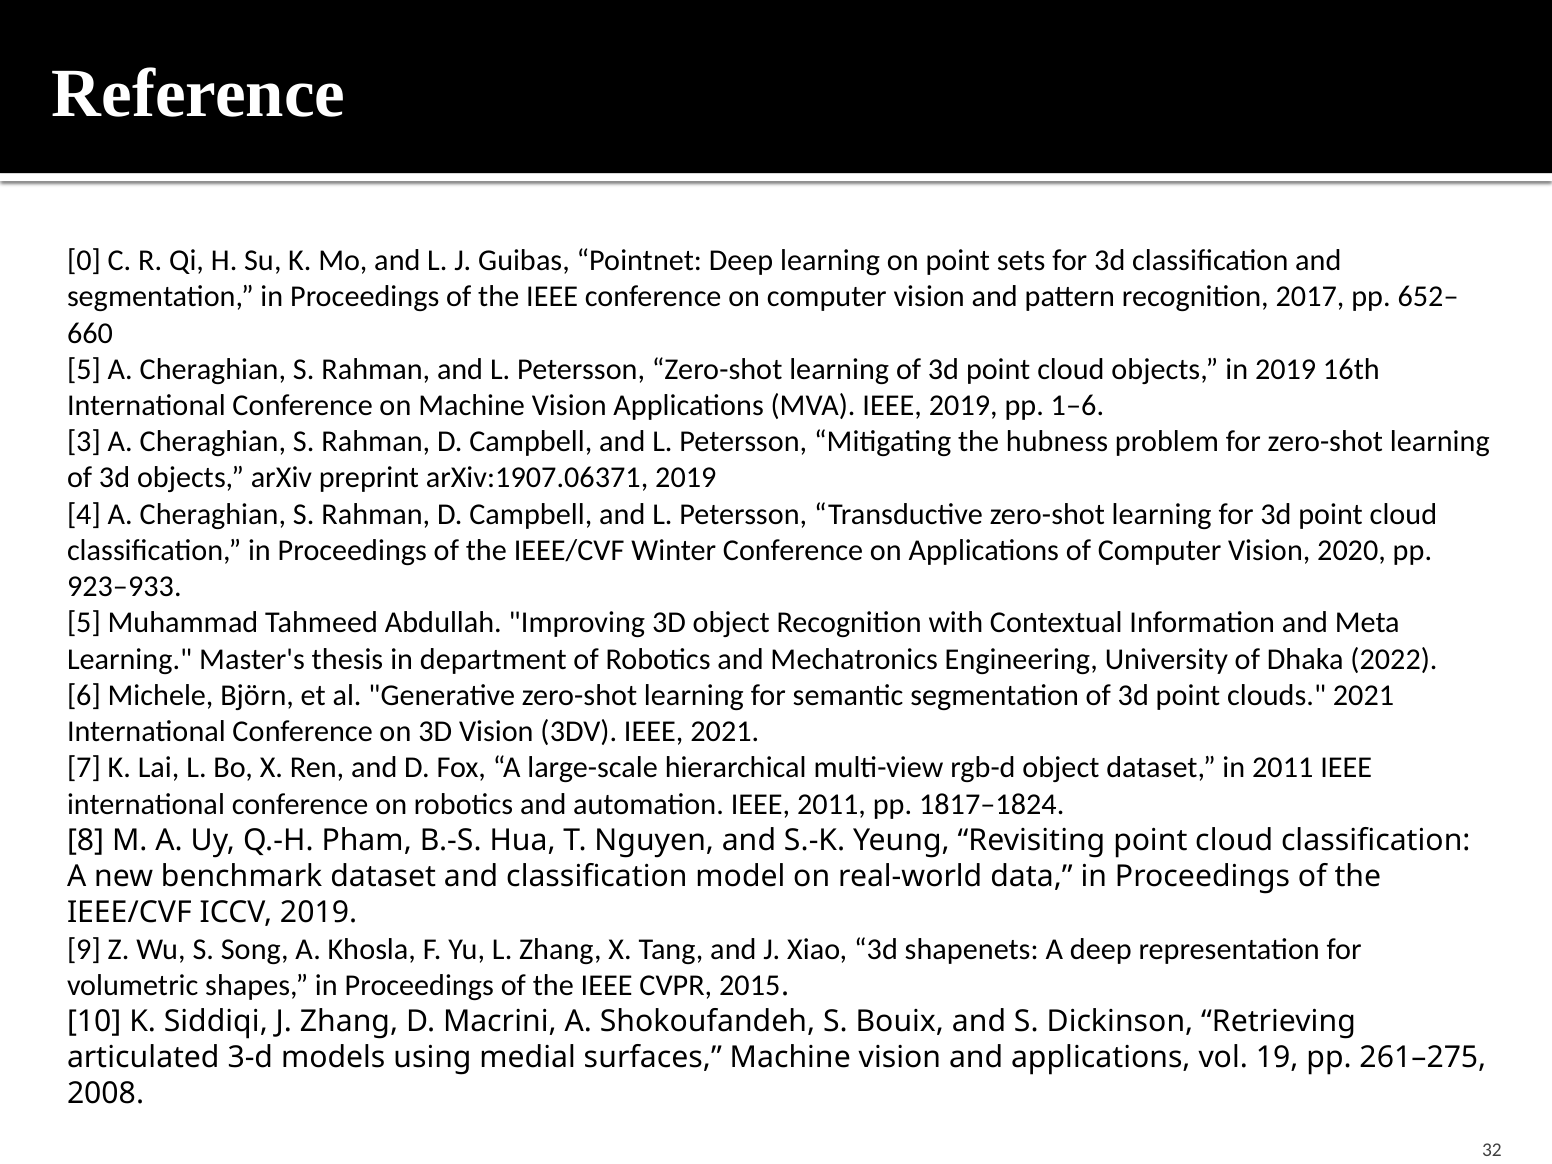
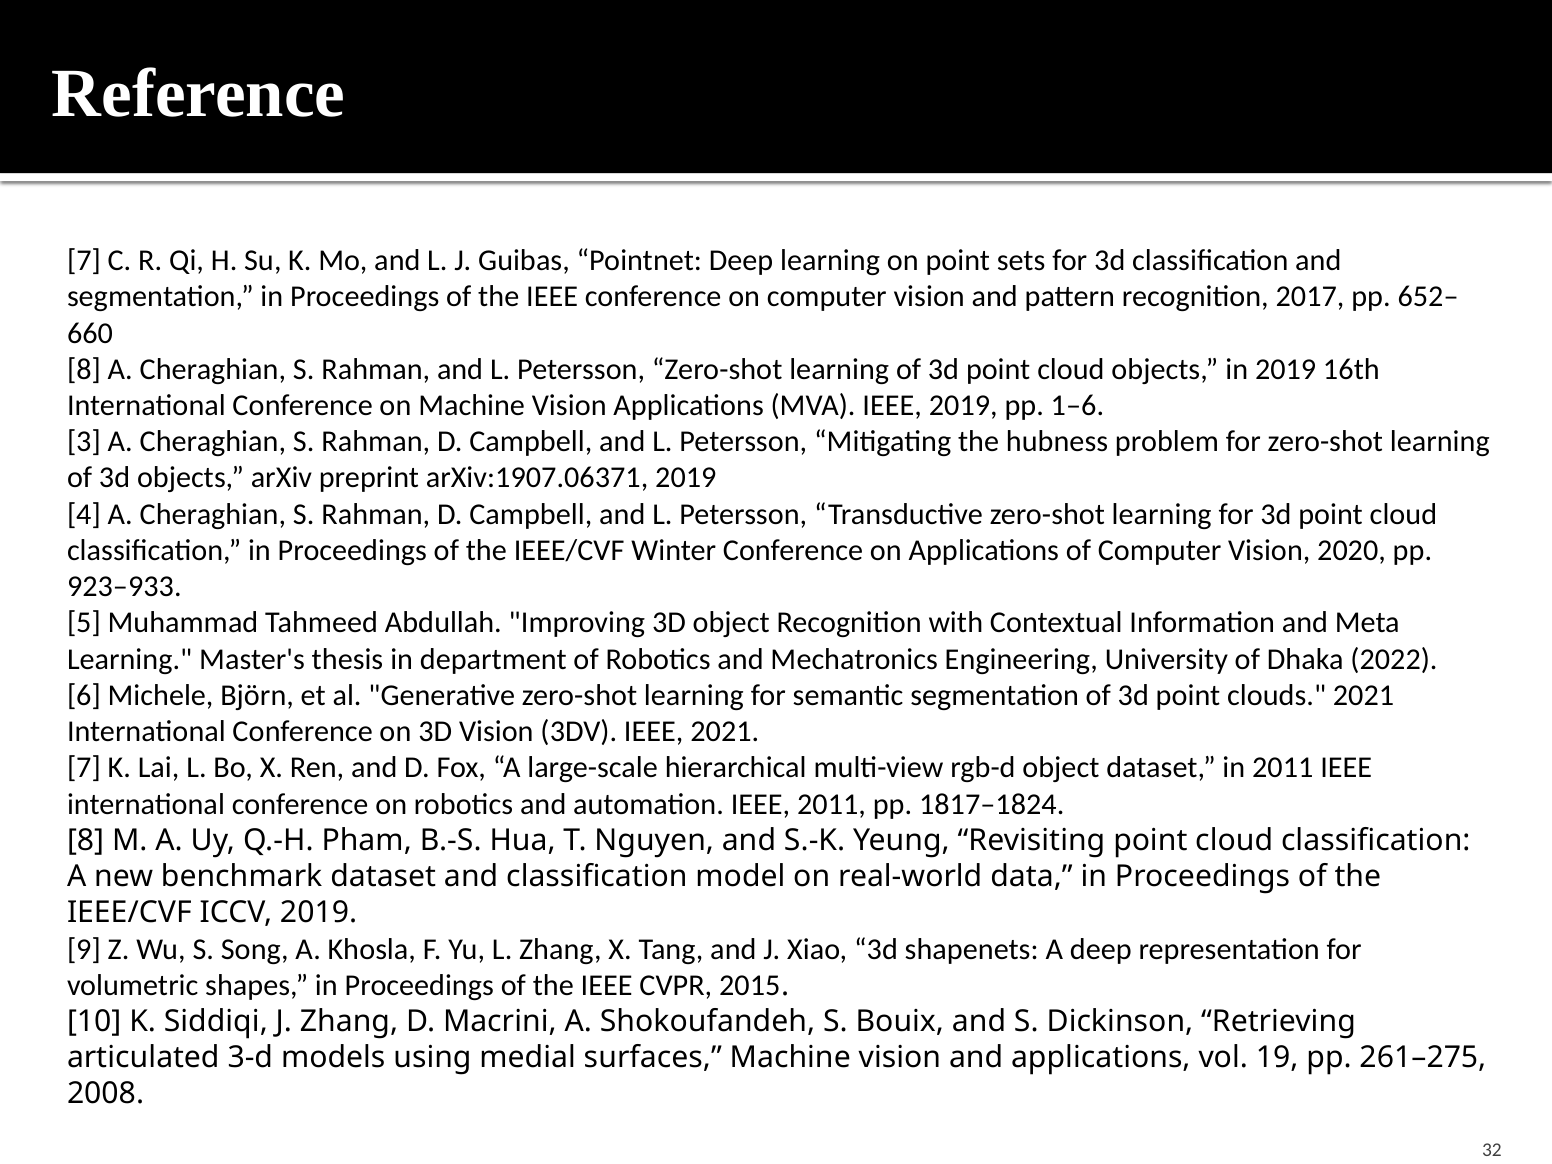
0 at (84, 261): 0 -> 7
5 at (84, 369): 5 -> 8
